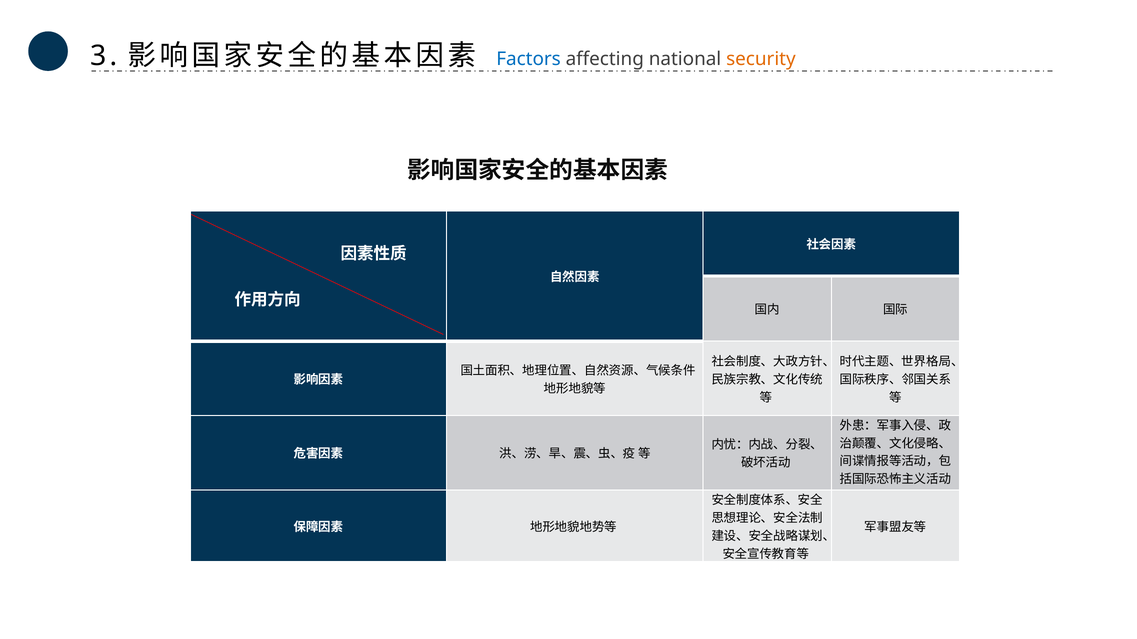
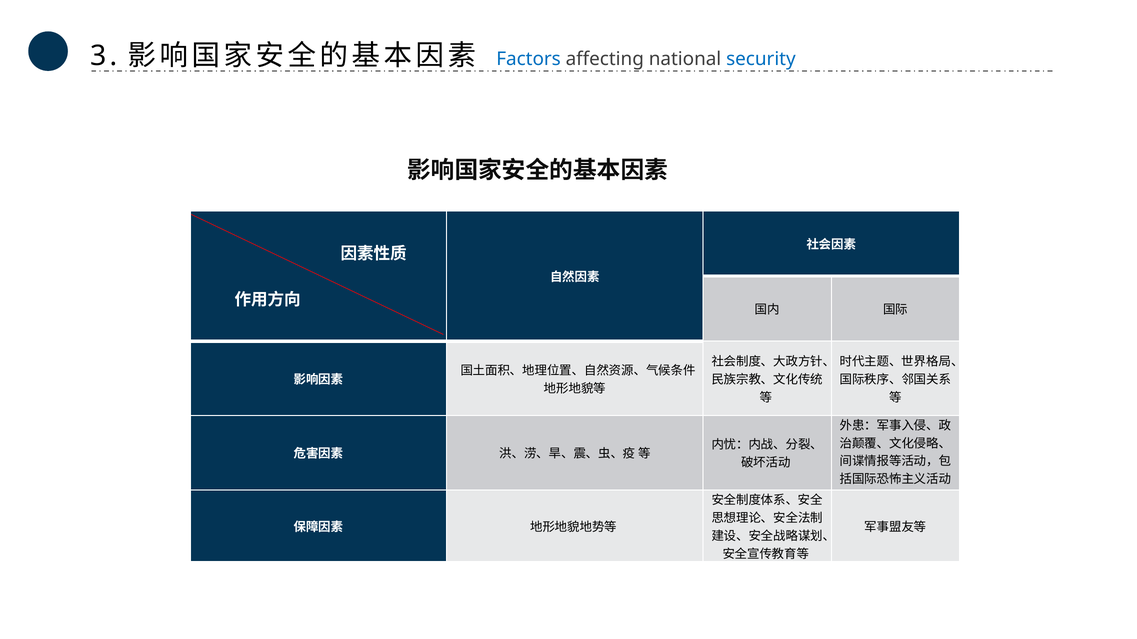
security colour: orange -> blue
